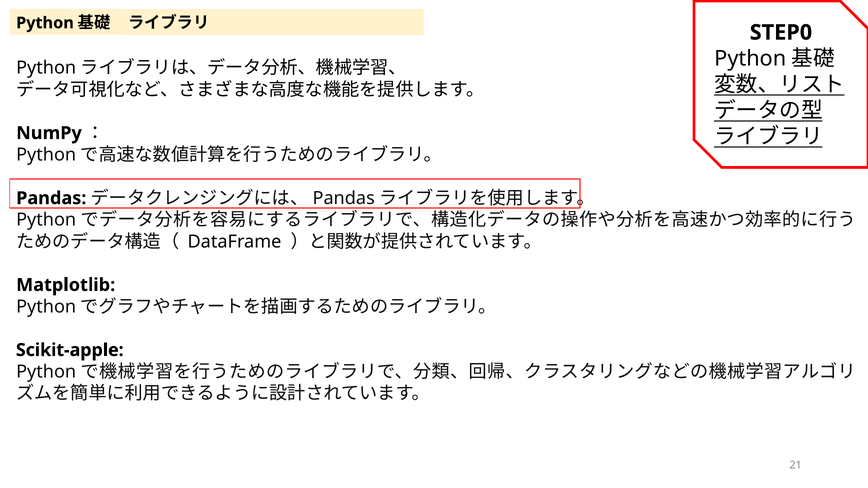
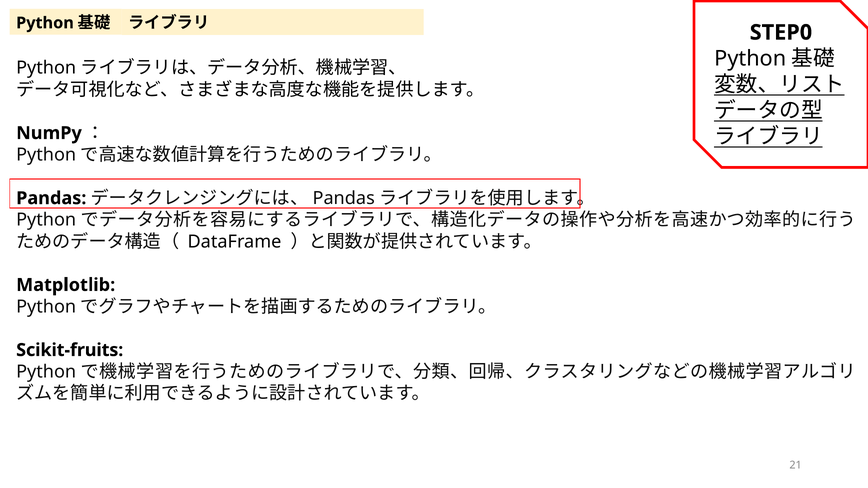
Scikit-apple: Scikit-apple -> Scikit-fruits
